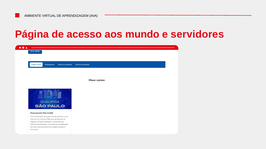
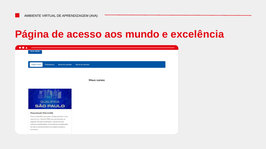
servidores: servidores -> excelência
